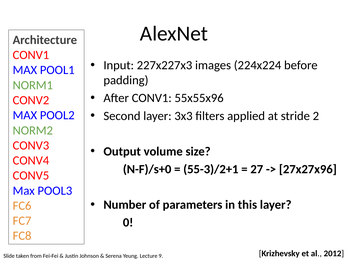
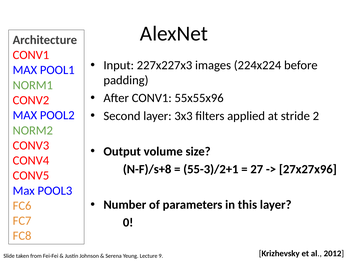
N-F)/s+0: N-F)/s+0 -> N-F)/s+8
